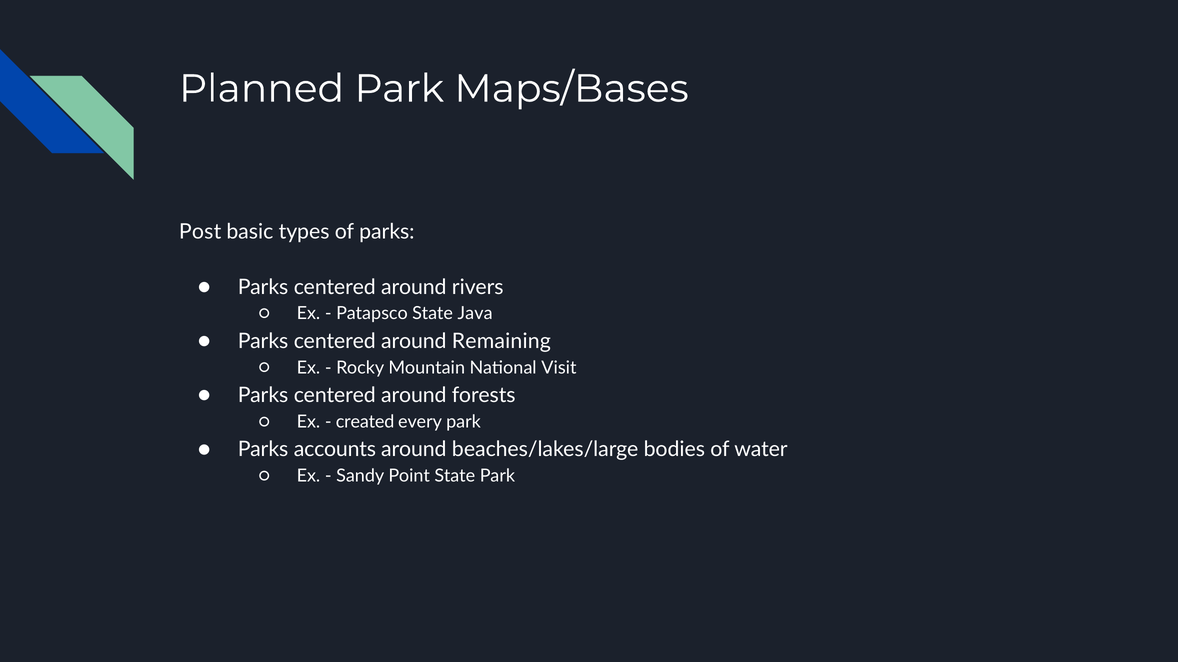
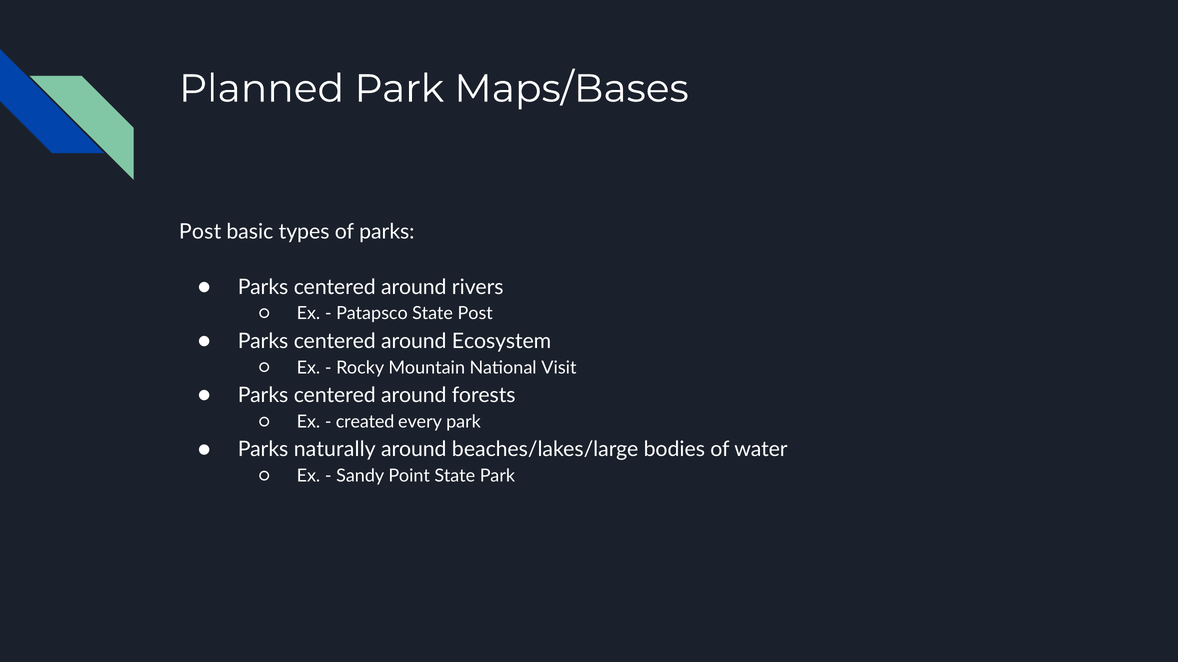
State Java: Java -> Post
Remaining: Remaining -> Ecosystem
accounts: accounts -> naturally
